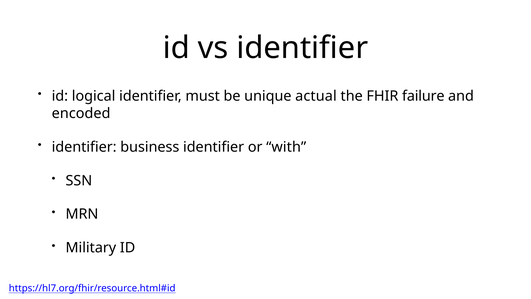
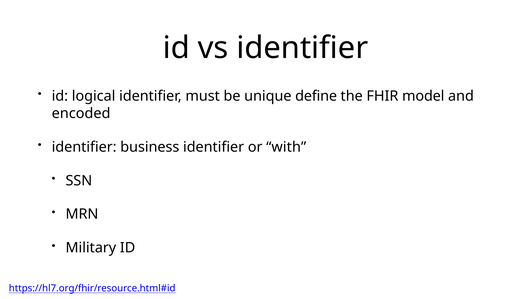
actual: actual -> define
failure: failure -> model
